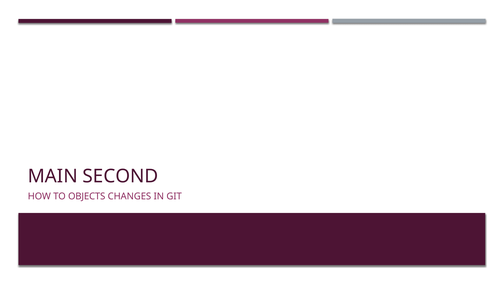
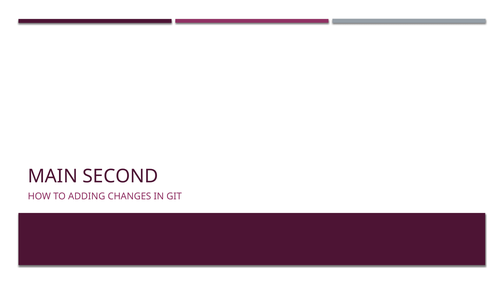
OBJECTS: OBJECTS -> ADDING
